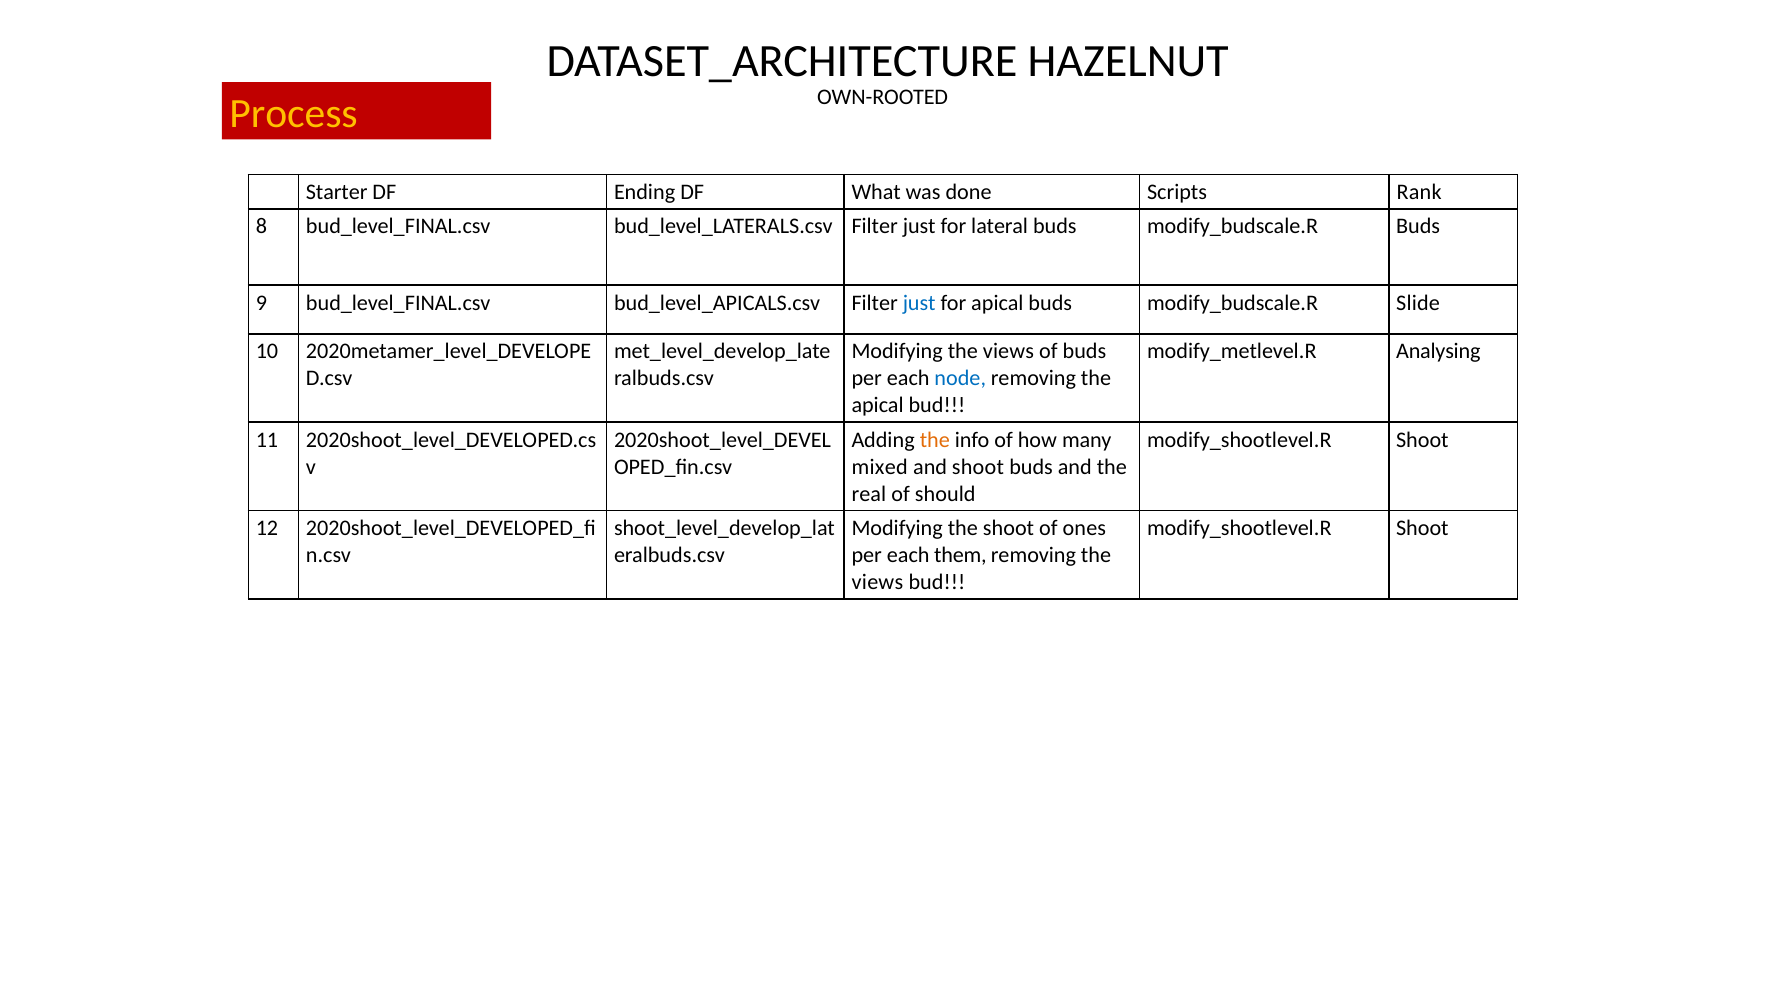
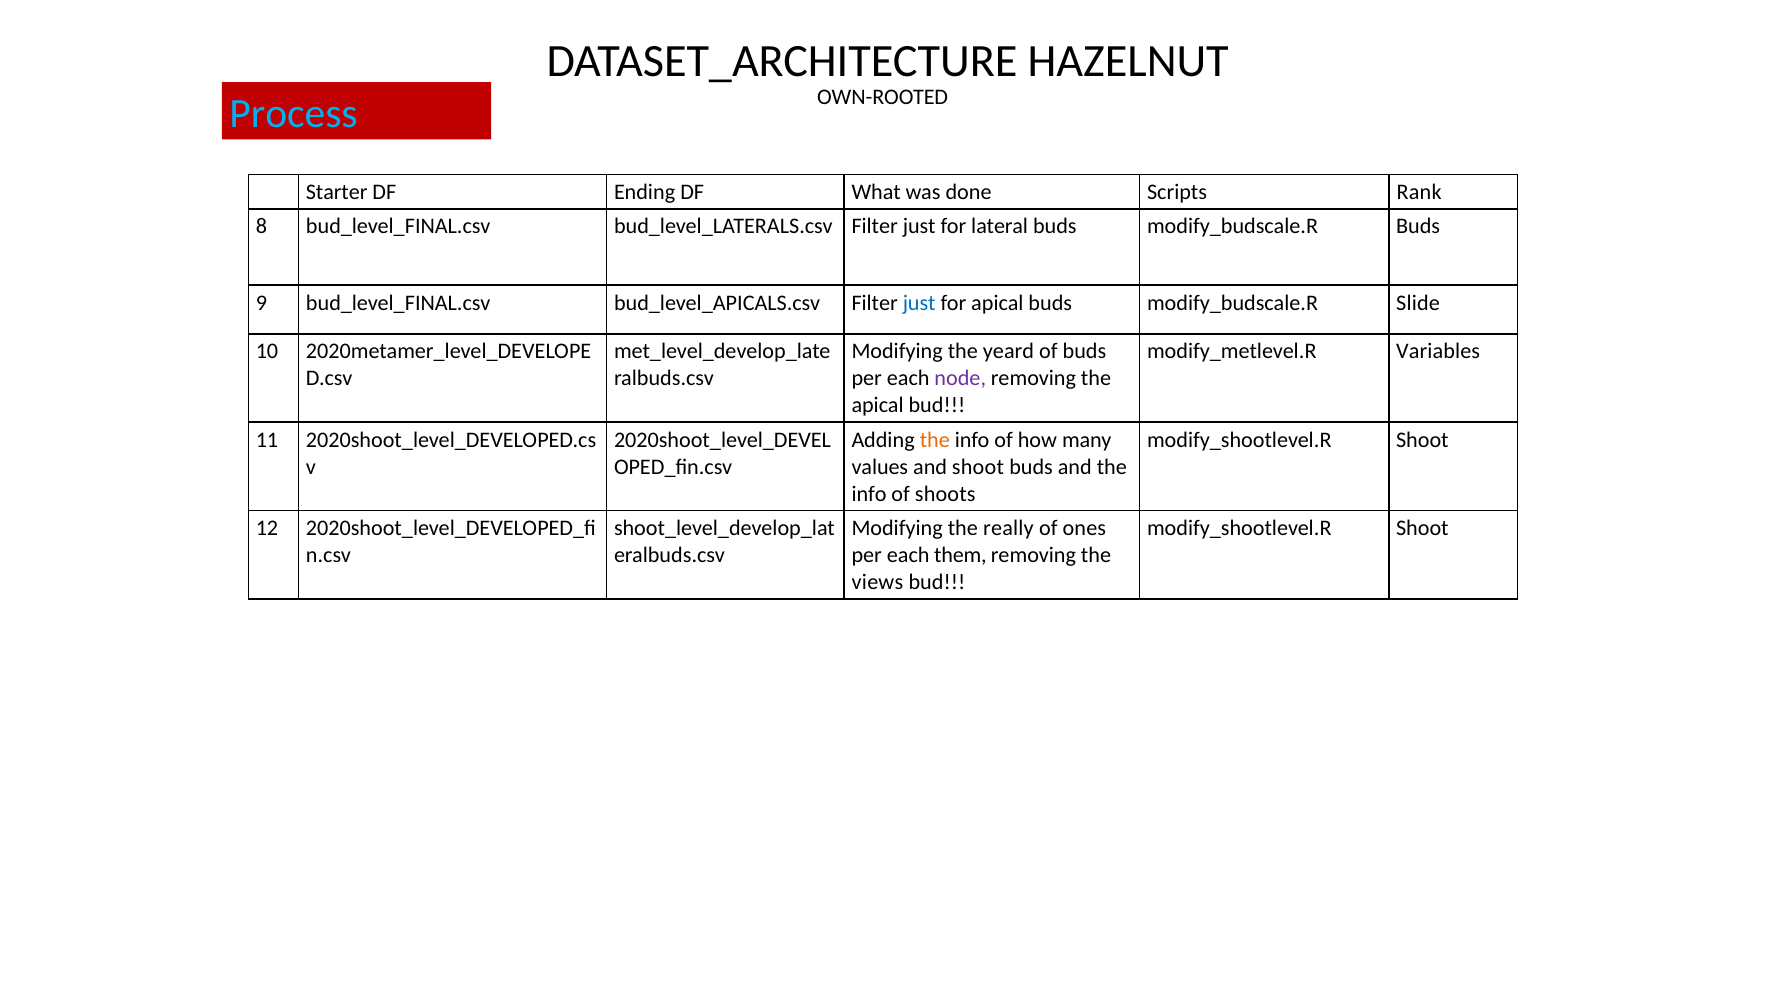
Process colour: yellow -> light blue
Modifying the views: views -> yeard
Analysing: Analysing -> Variables
node colour: blue -> purple
mixed: mixed -> values
real at (869, 494): real -> info
should: should -> shoots
the shoot: shoot -> really
